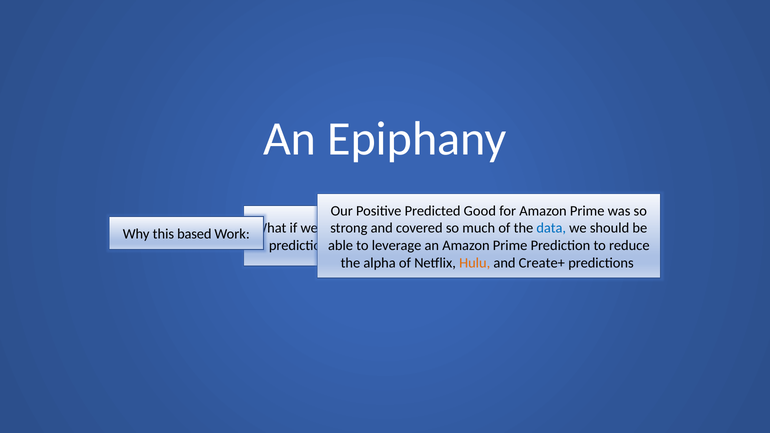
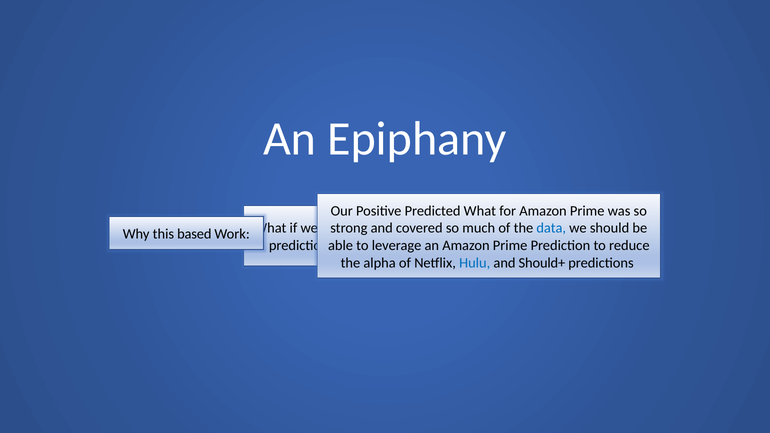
Predicted Good: Good -> What
Hulu colour: orange -> blue
Create+: Create+ -> Should+
